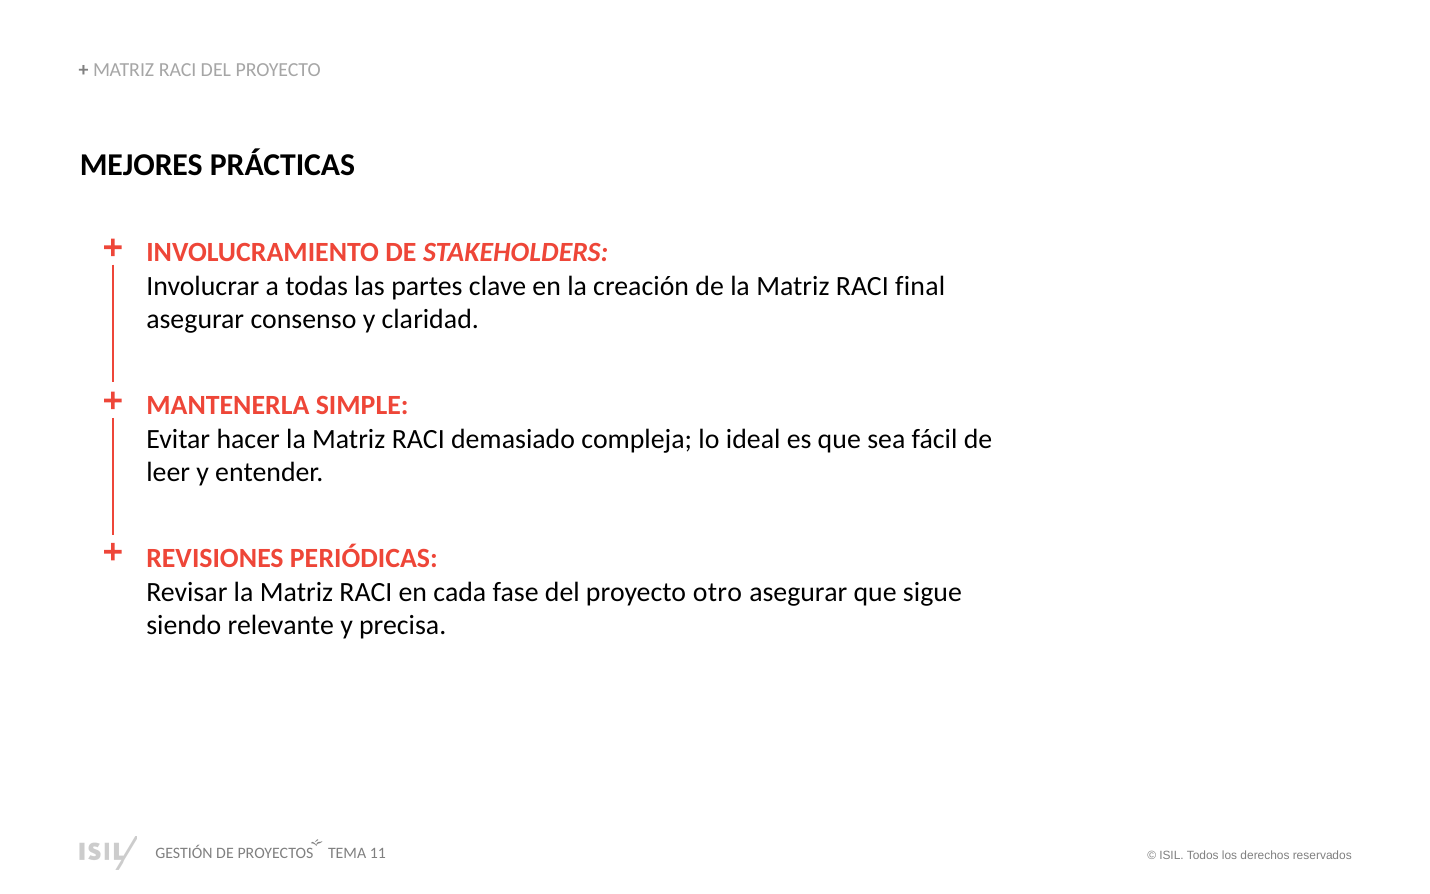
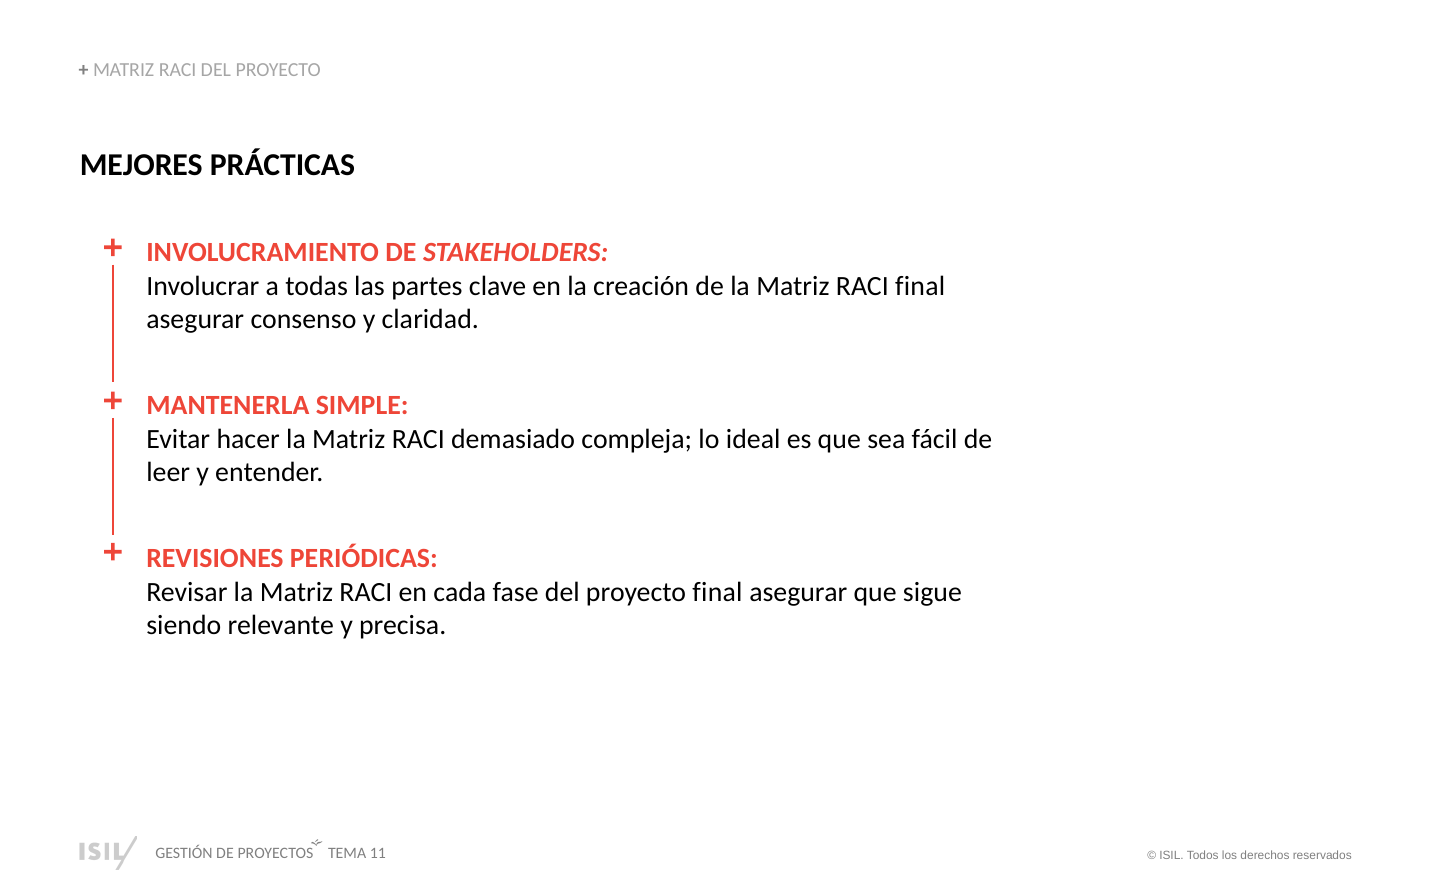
proyecto otro: otro -> final
